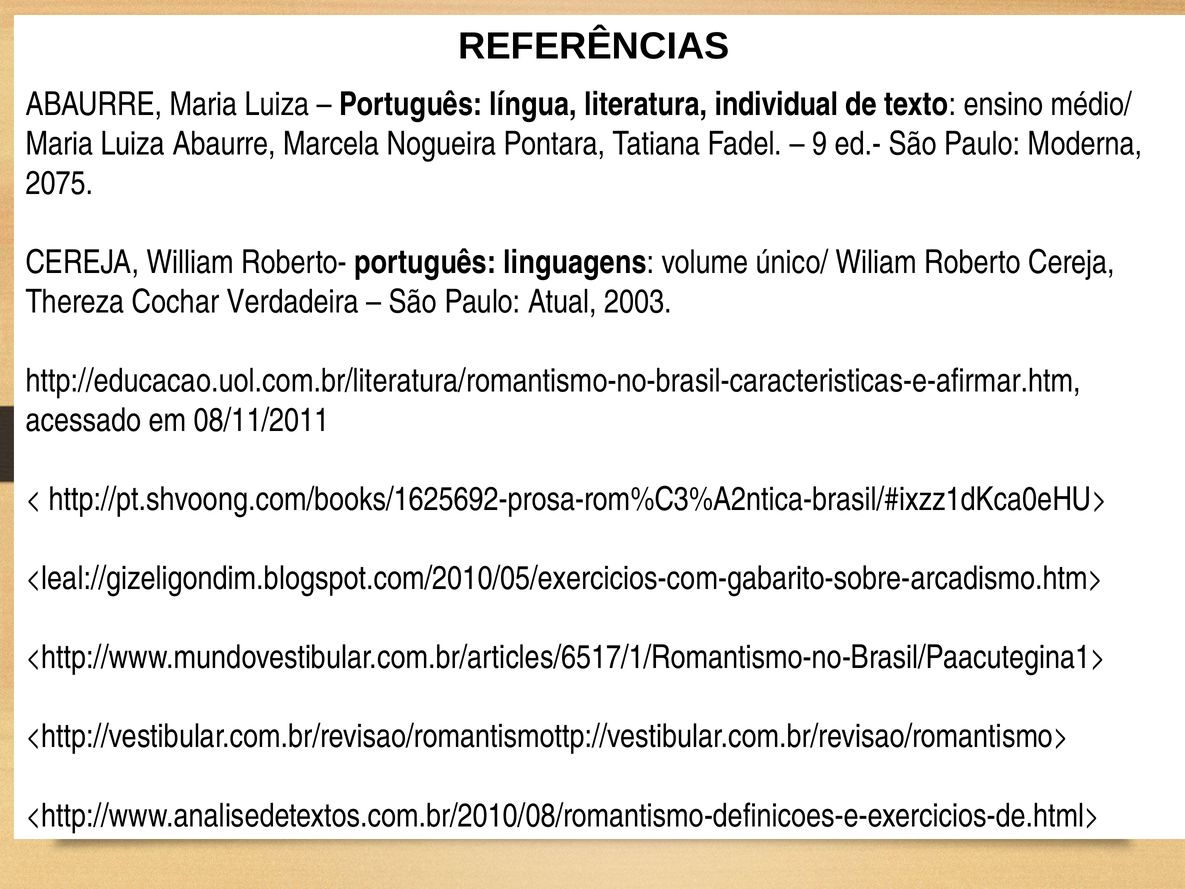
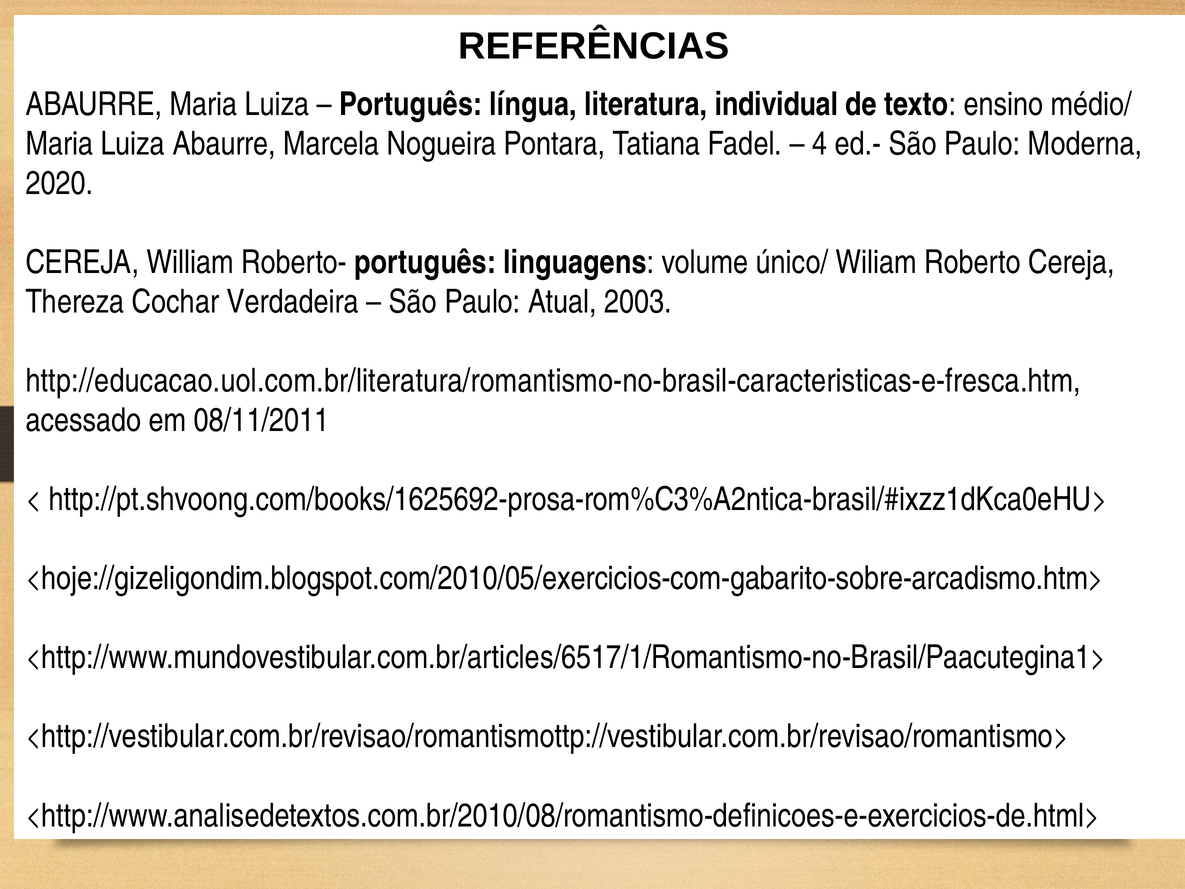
9: 9 -> 4
2075: 2075 -> 2020
http://educacao.uol.com.br/literatura/romantismo-no-brasil-caracteristicas-e-afirmar.htm: http://educacao.uol.com.br/literatura/romantismo-no-brasil-caracteristicas-e-afirmar.htm -> http://educacao.uol.com.br/literatura/romantismo-no-brasil-caracteristicas-e-fresca.htm
<leal://gizeligondim.blogspot.com/2010/05/exercicios-com-gabarito-sobre-arcadismo.htm>: <leal://gizeligondim.blogspot.com/2010/05/exercicios-com-gabarito-sobre-arcadismo.htm> -> <hoje://gizeligondim.blogspot.com/2010/05/exercicios-com-gabarito-sobre-arcadismo.htm>
